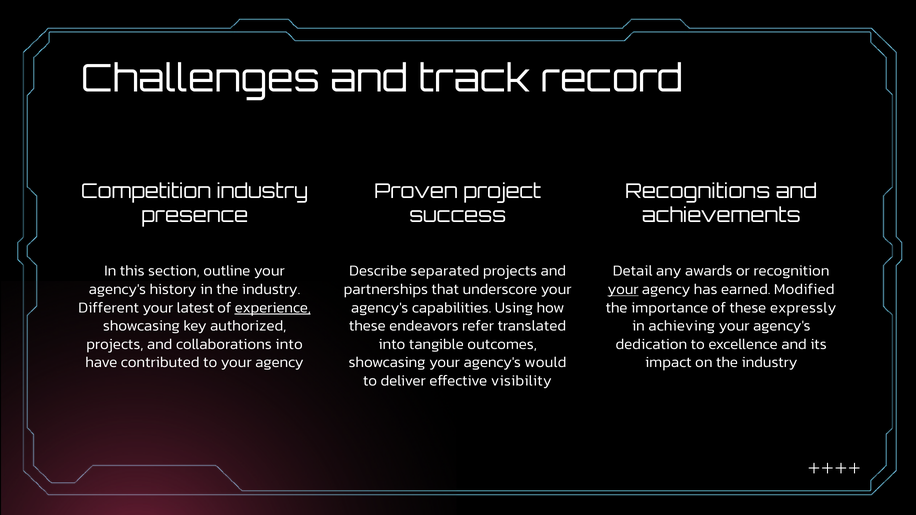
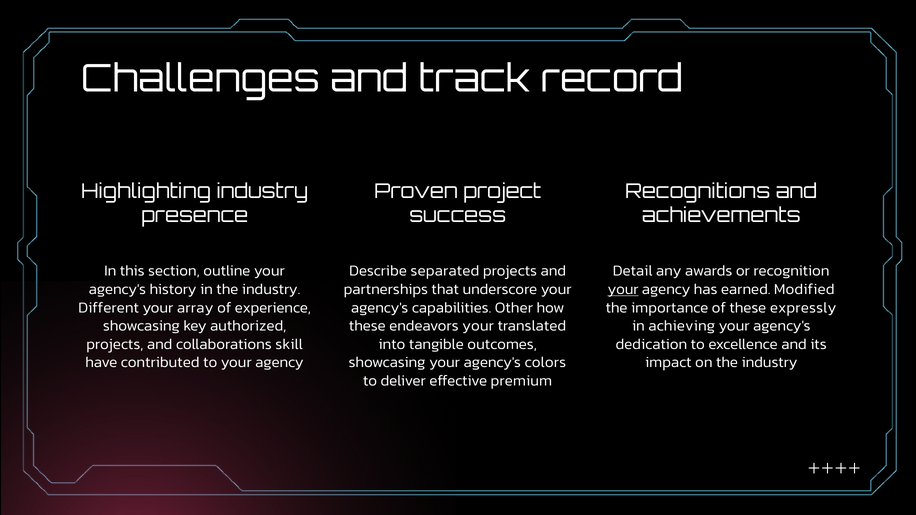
Competition: Competition -> Highlighting
latest: latest -> array
experience underline: present -> none
Using: Using -> Other
endeavors refer: refer -> your
collaborations into: into -> skill
would: would -> colors
visibility: visibility -> premium
